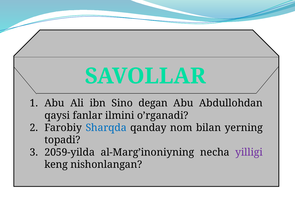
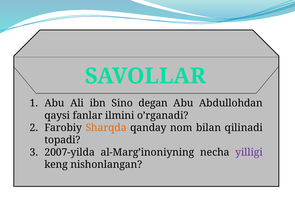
Sharqda colour: blue -> orange
yerning: yerning -> qilinadi
2059-yilda: 2059-yilda -> 2007-yilda
